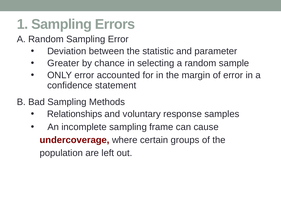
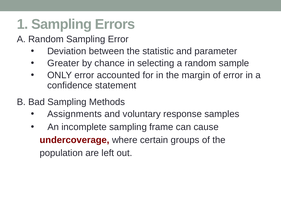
Relationships: Relationships -> Assignments
